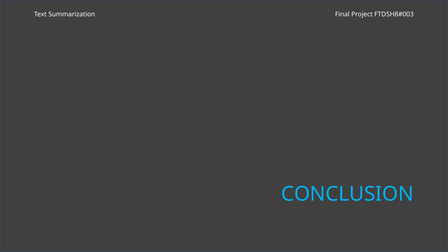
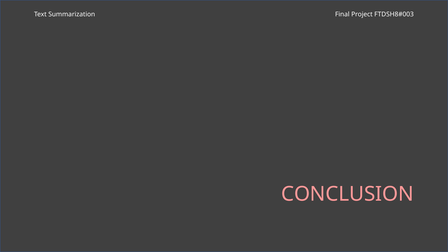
CONCLUSION colour: light blue -> pink
